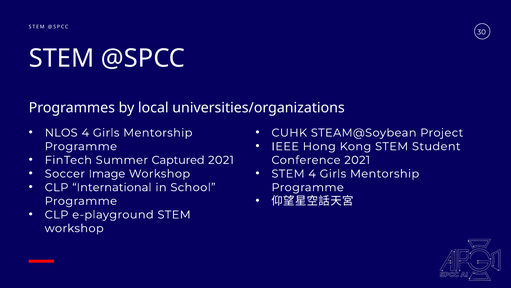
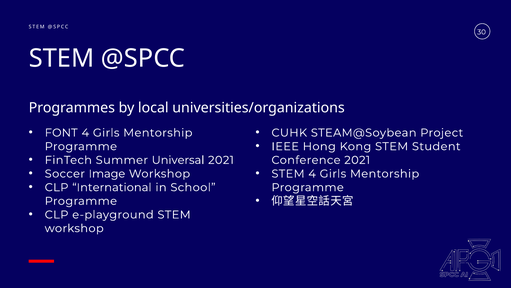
NLOS: NLOS -> FONT
Captured: Captured -> Universal
